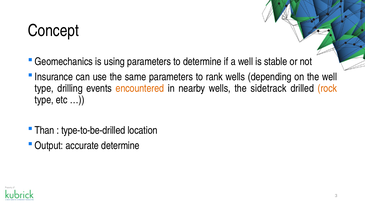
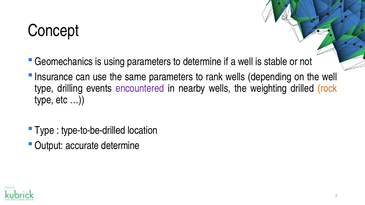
encountered colour: orange -> purple
sidetrack: sidetrack -> weighting
Than at (44, 131): Than -> Type
